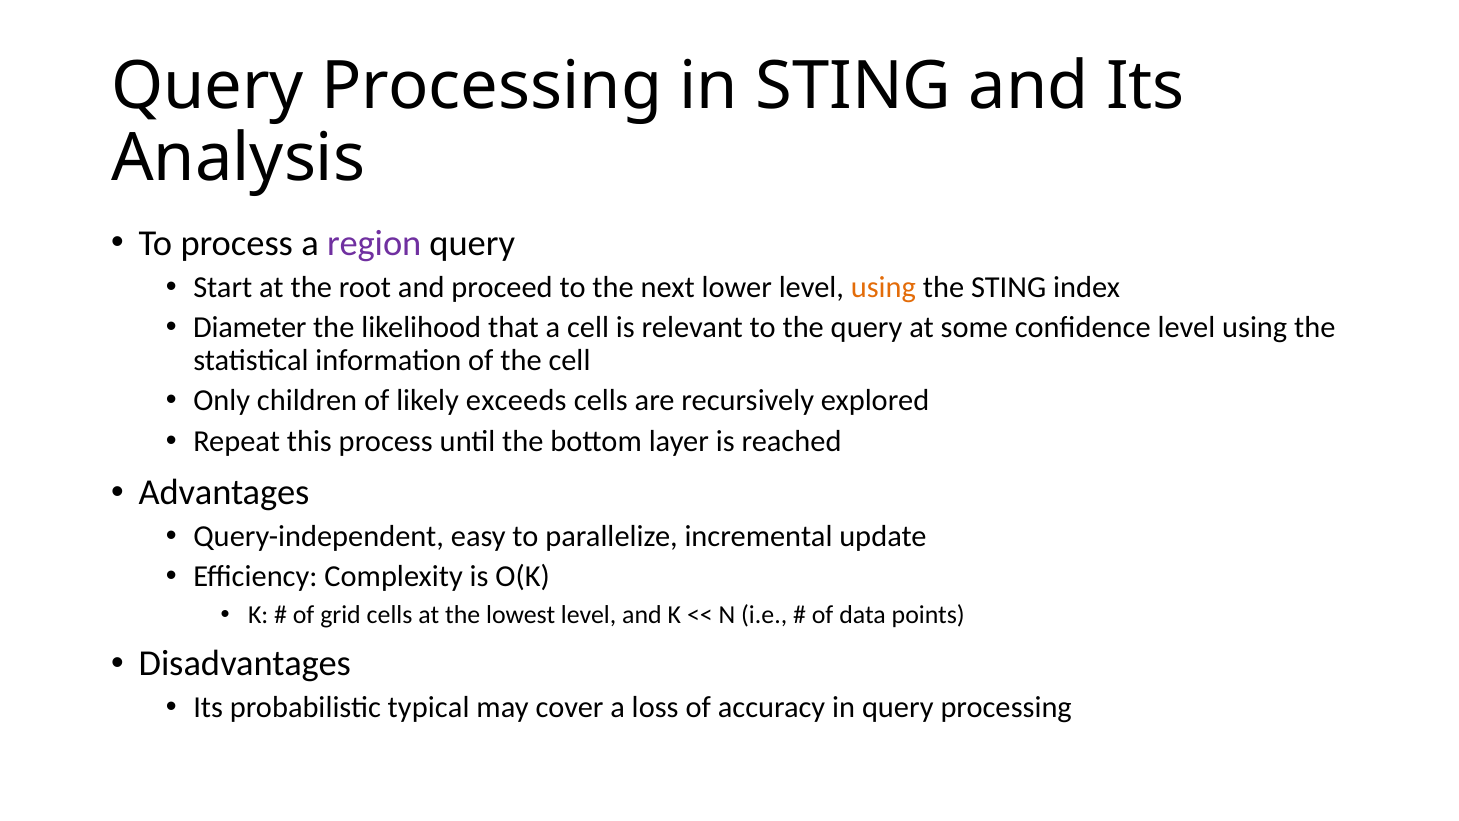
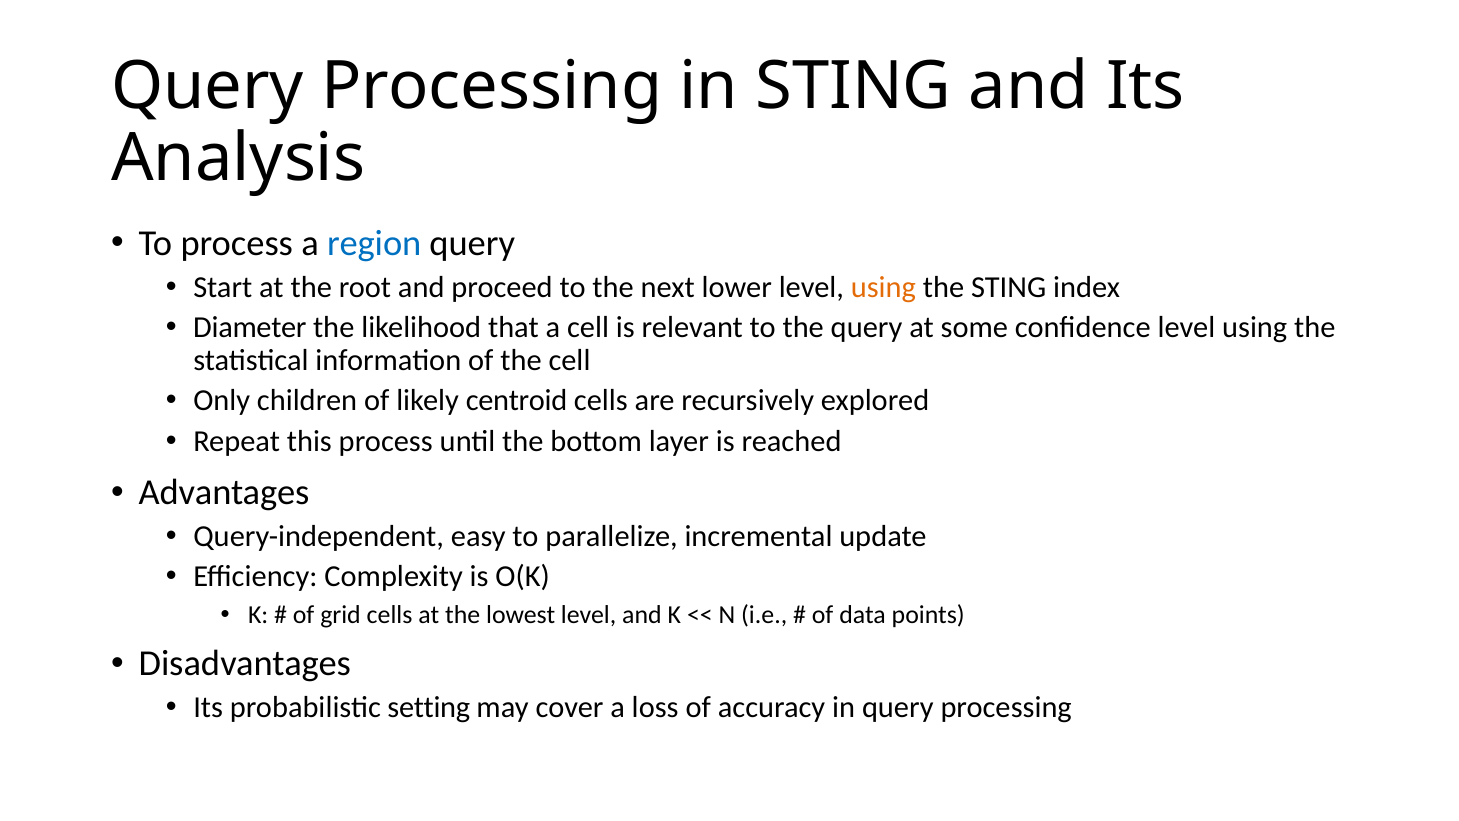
region colour: purple -> blue
exceeds: exceeds -> centroid
typical: typical -> setting
